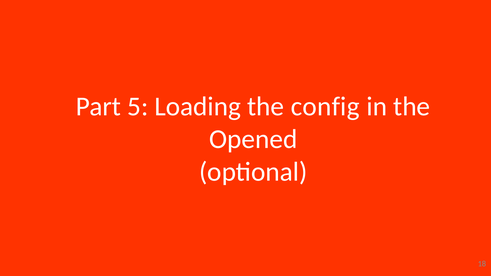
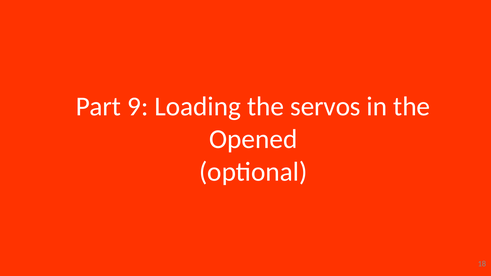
5: 5 -> 9
config: config -> servos
